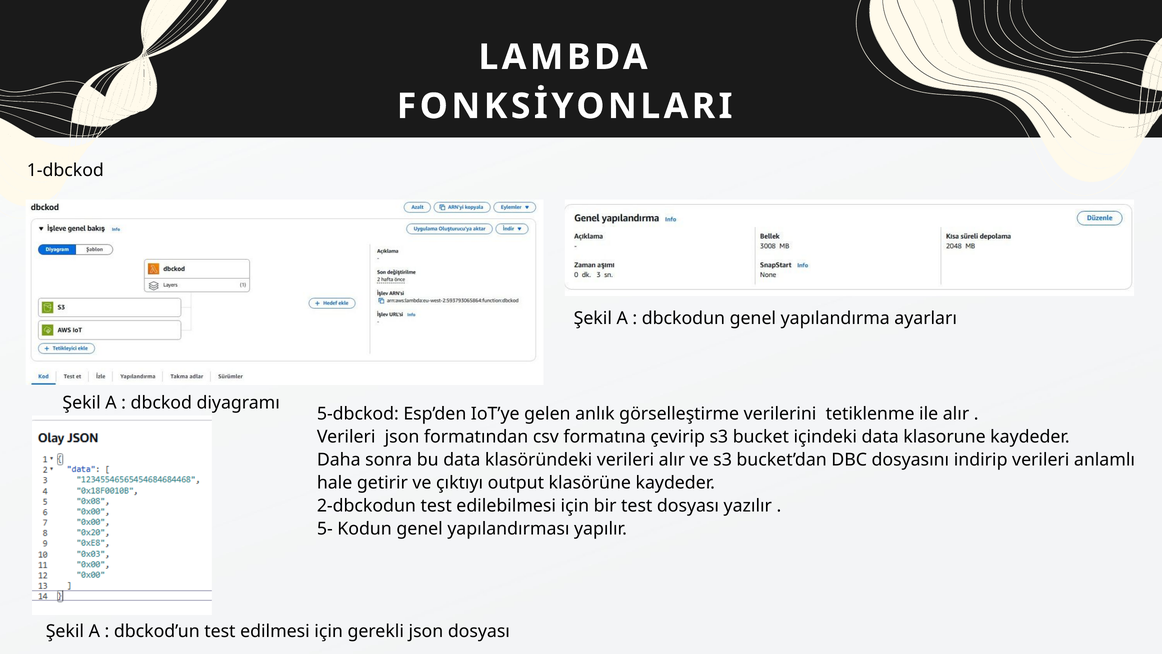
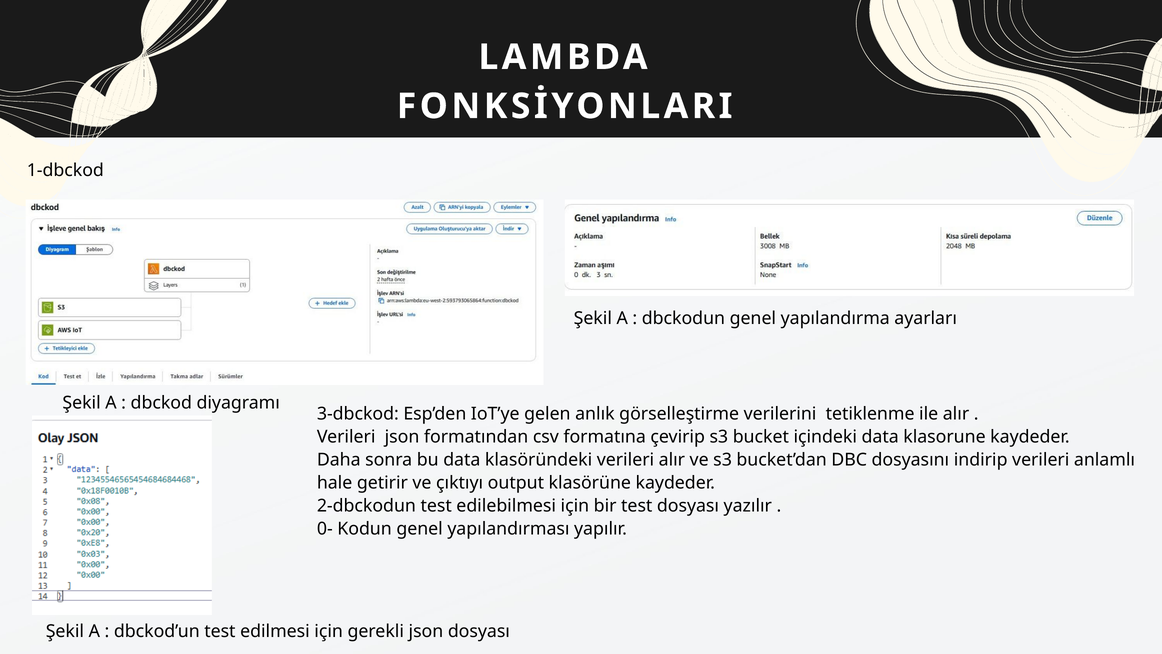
5-dbckod: 5-dbckod -> 3-dbckod
5-: 5- -> 0-
